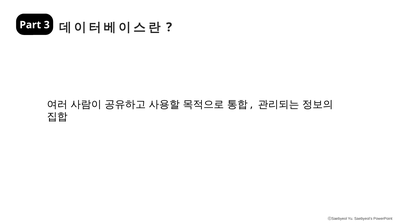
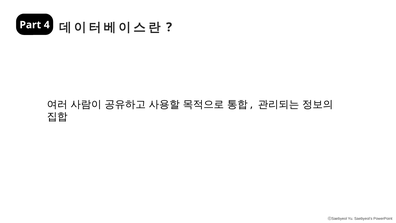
3: 3 -> 4
